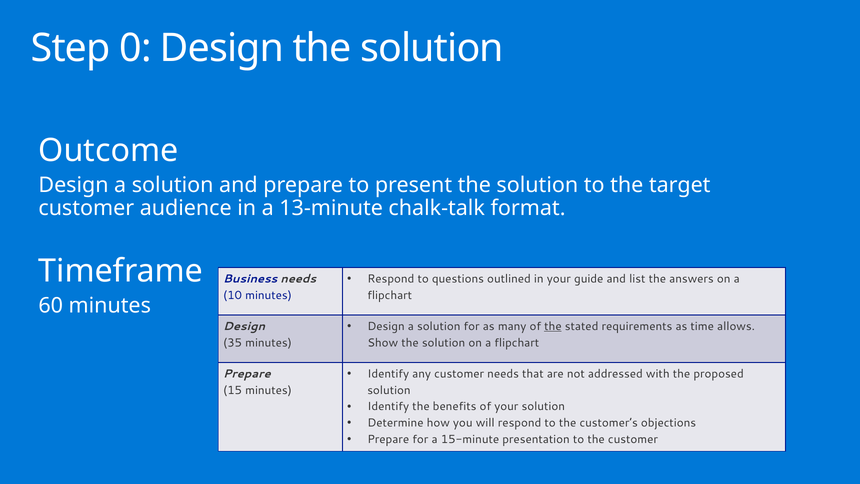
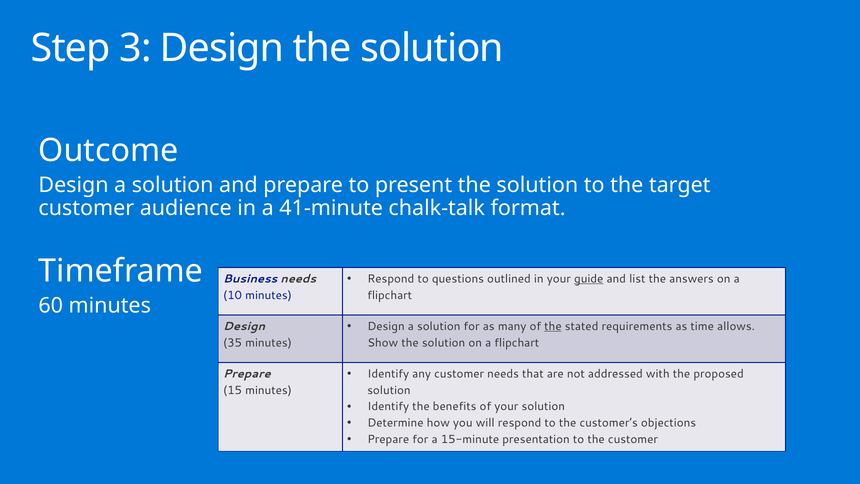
0: 0 -> 3
13-minute: 13-minute -> 41-minute
guide underline: none -> present
